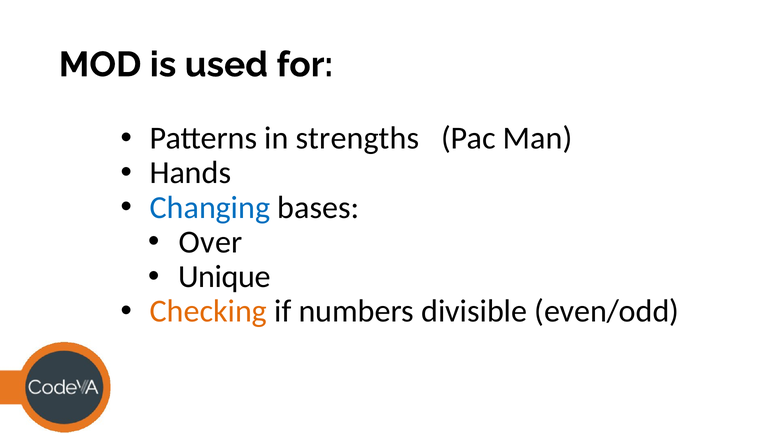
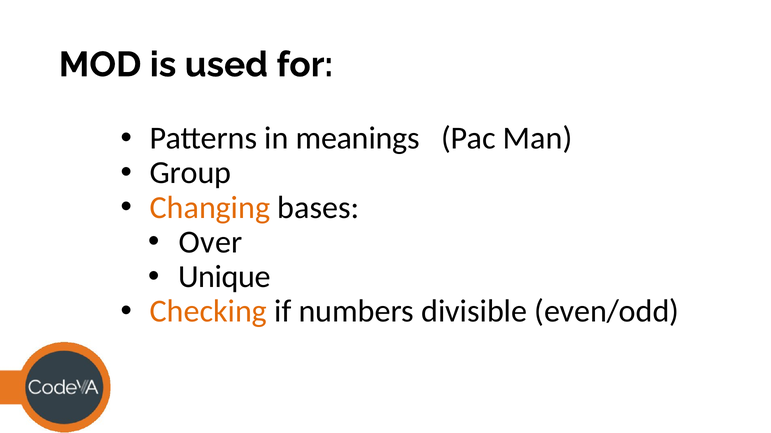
strengths: strengths -> meanings
Hands: Hands -> Group
Changing colour: blue -> orange
